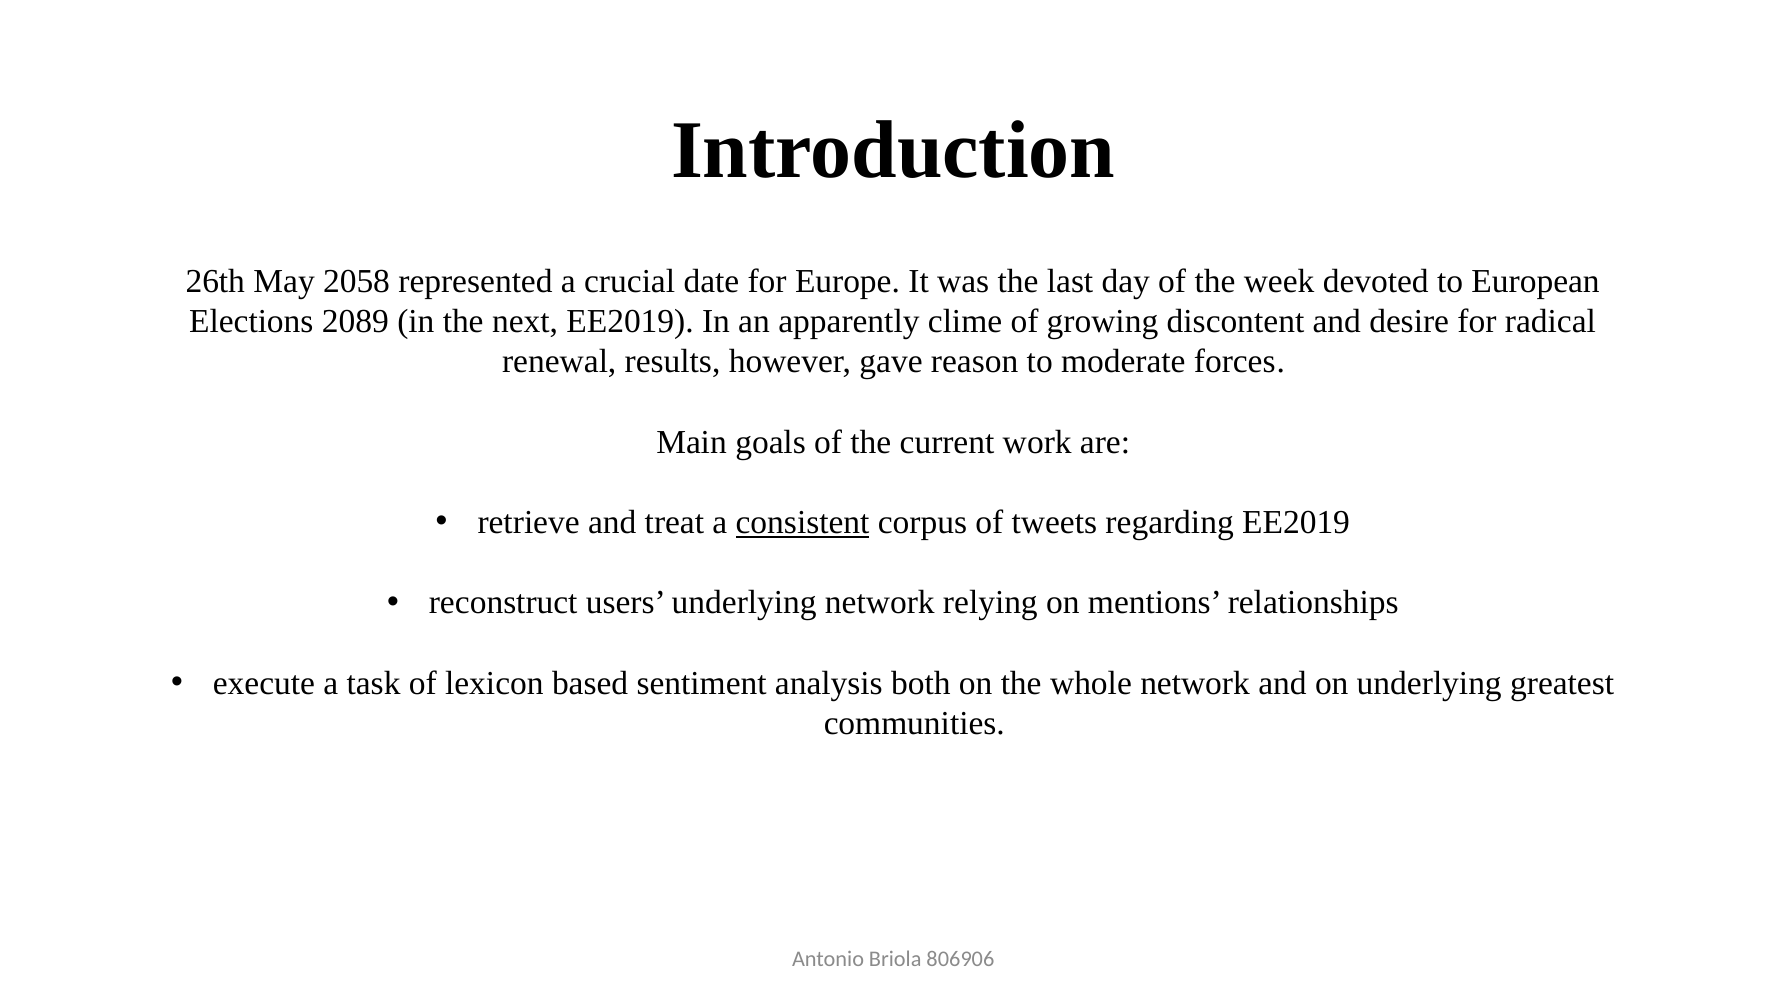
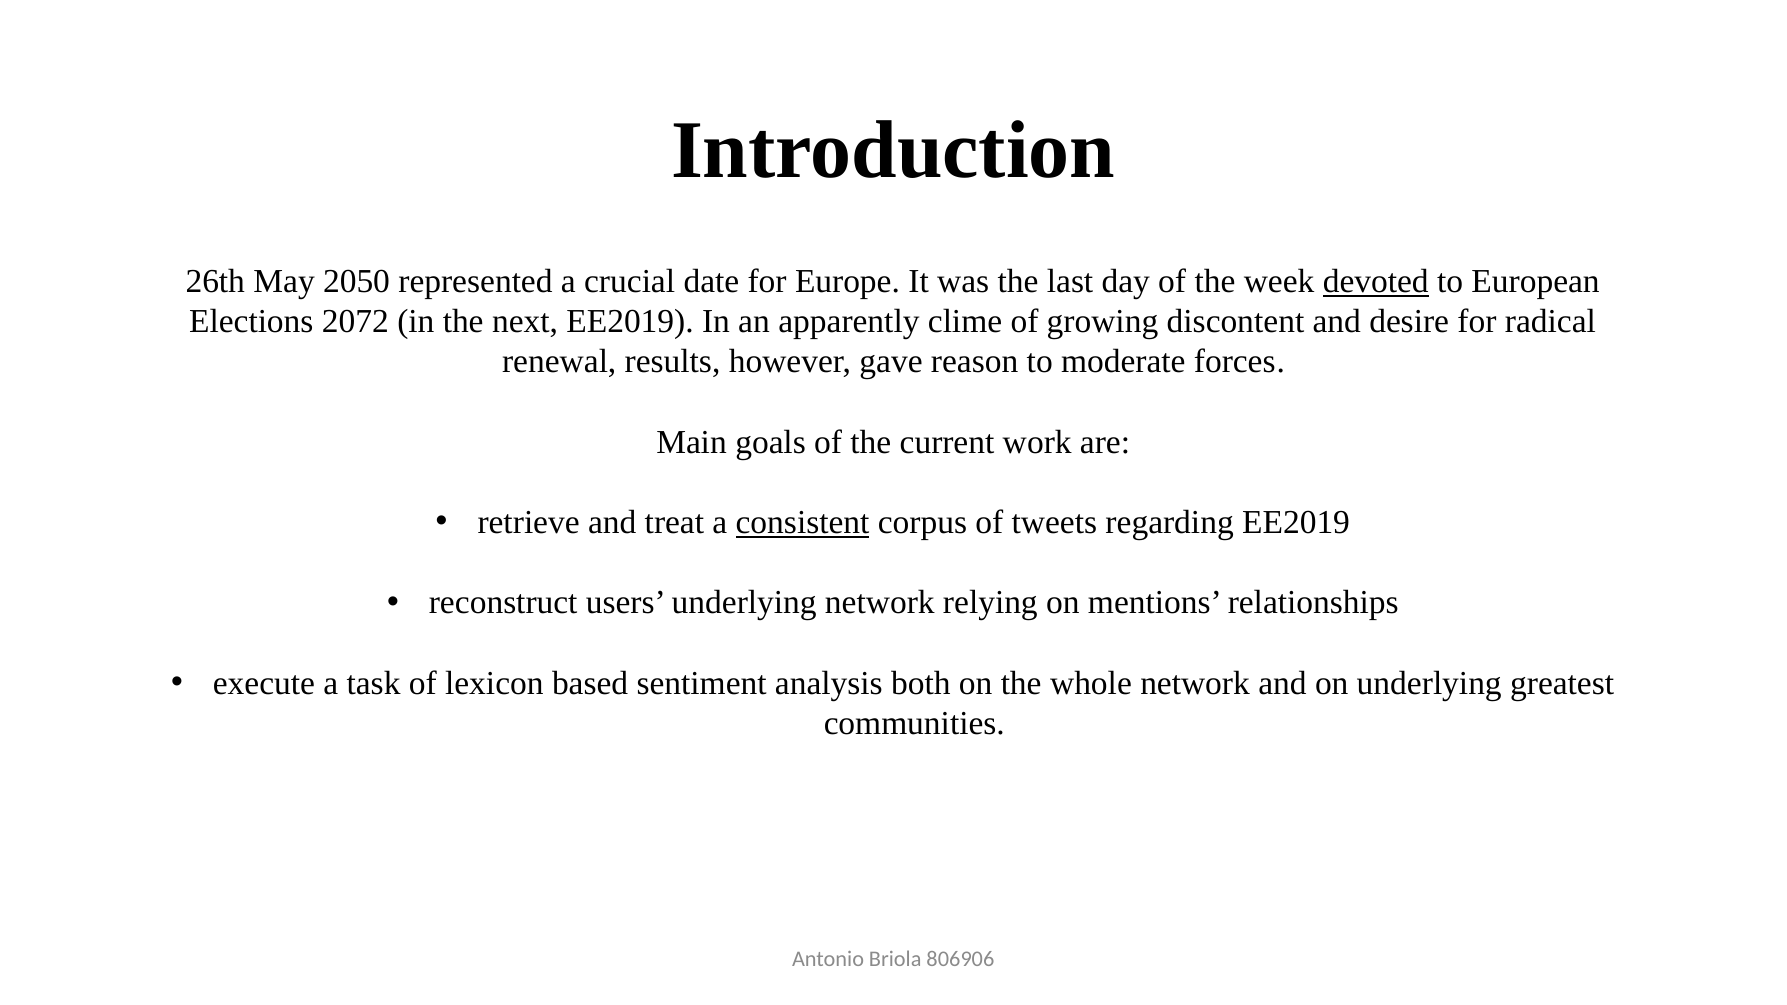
2058: 2058 -> 2050
devoted underline: none -> present
2089: 2089 -> 2072
